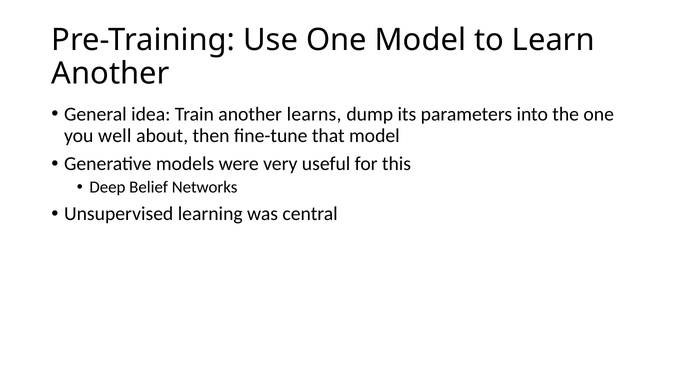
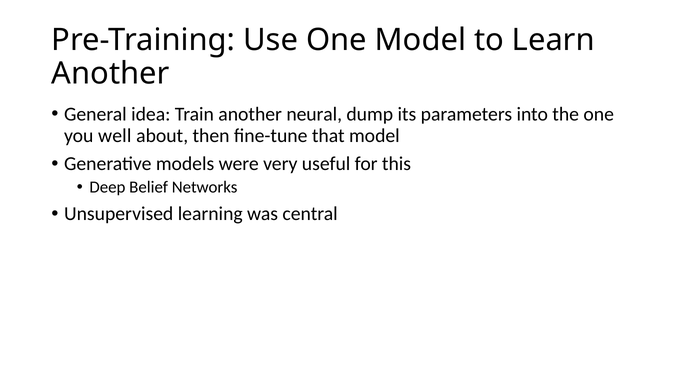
learns: learns -> neural
